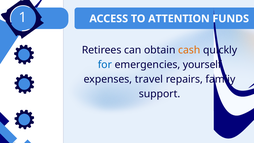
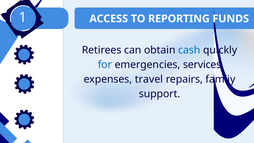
ATTENTION: ATTENTION -> REPORTING
cash colour: orange -> blue
yourself: yourself -> services
